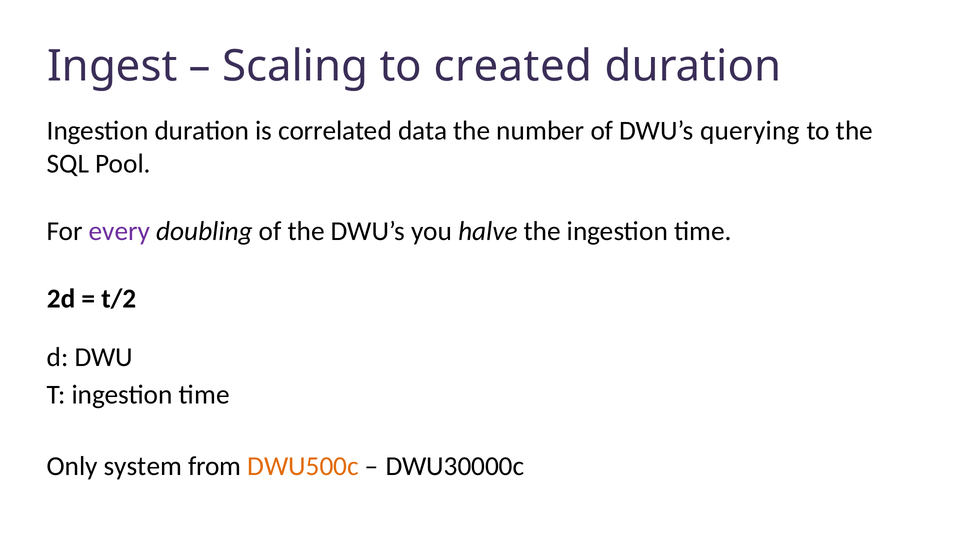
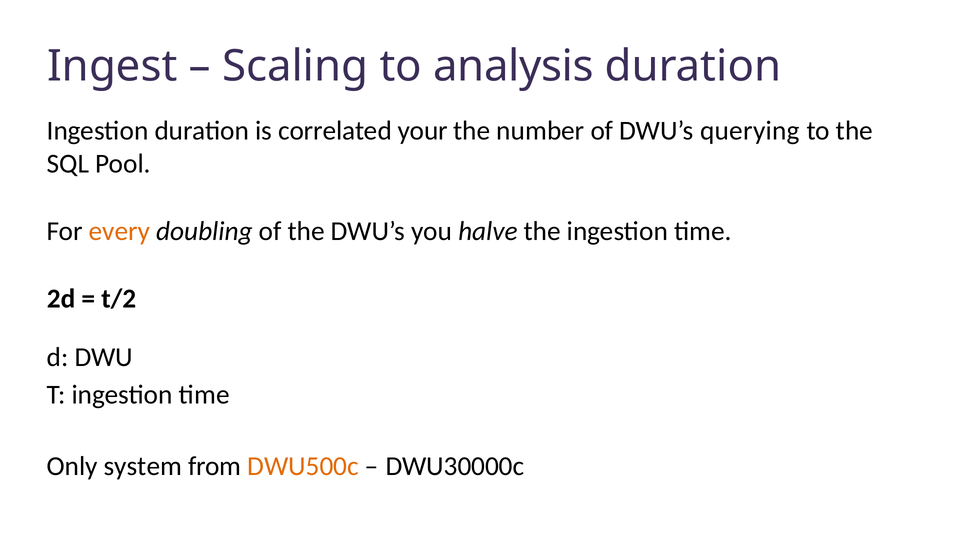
created: created -> analysis
data: data -> your
every colour: purple -> orange
